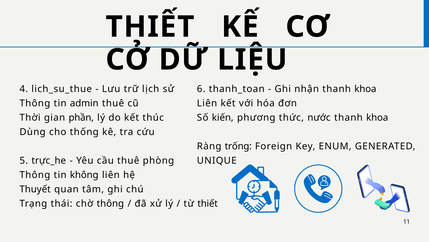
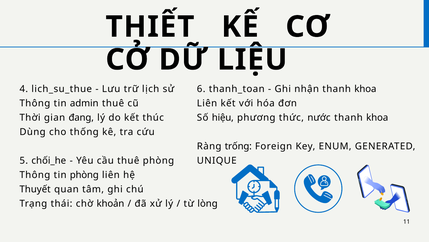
phần: phần -> đang
kiến: kiến -> hiệu
trực_he: trực_he -> chối_he
tin không: không -> phòng
chờ thông: thông -> khoản
từ thiết: thiết -> lòng
